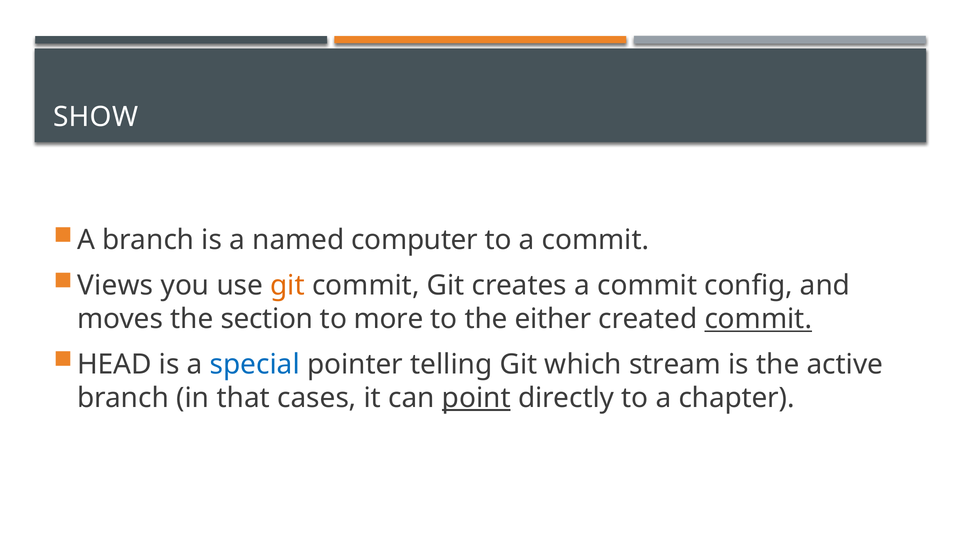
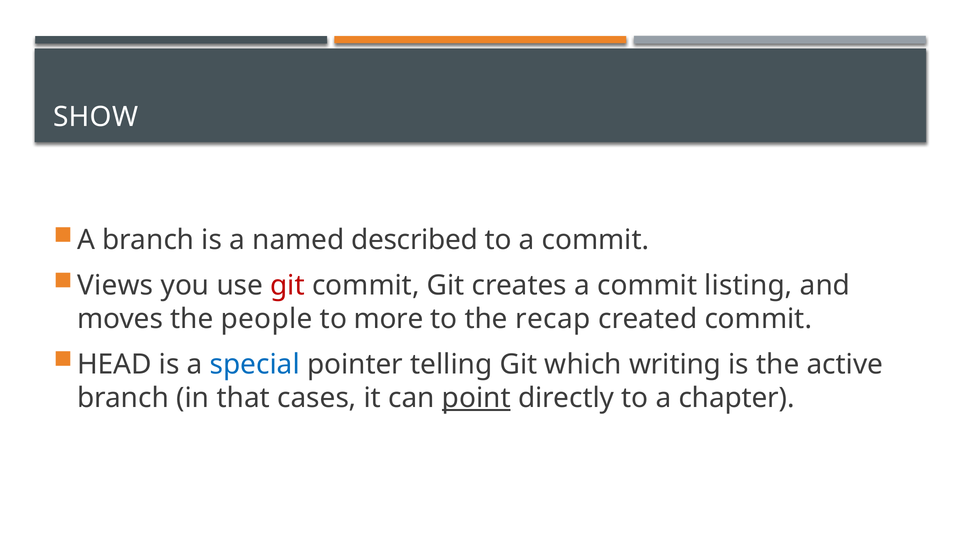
computer: computer -> described
git at (288, 285) colour: orange -> red
config: config -> listing
section: section -> people
either: either -> recap
commit at (758, 319) underline: present -> none
stream: stream -> writing
